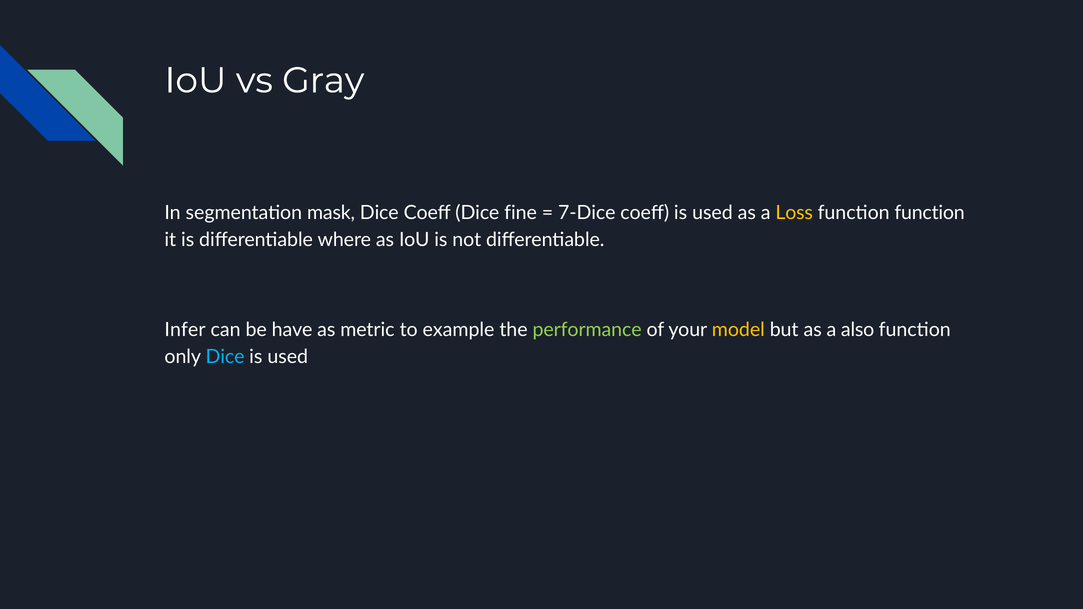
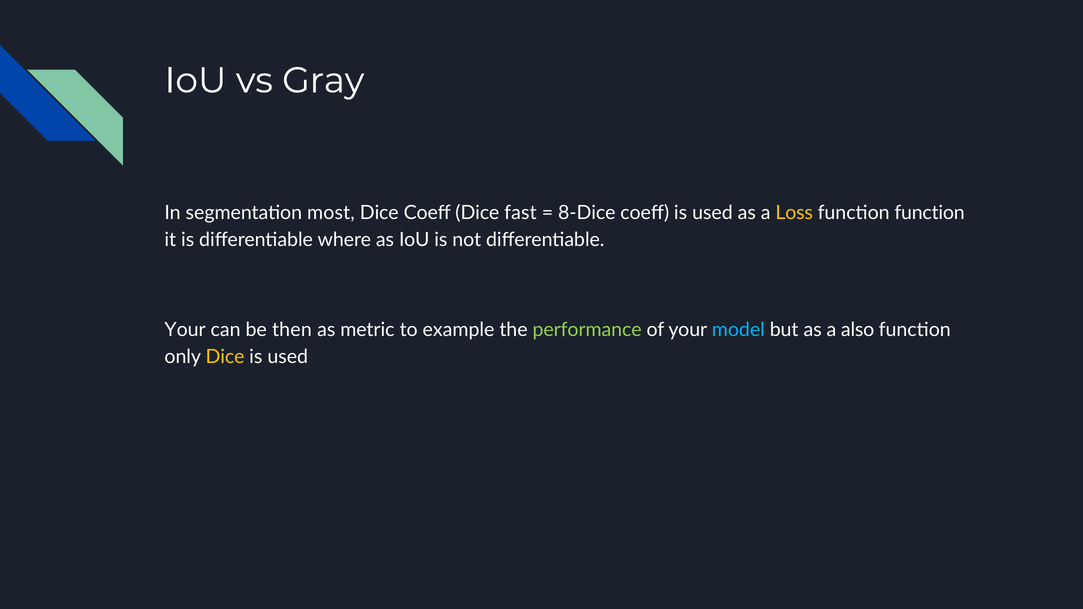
mask: mask -> most
fine: fine -> fast
7-Dice: 7-Dice -> 8-Dice
Infer at (185, 330): Infer -> Your
have: have -> then
model colour: yellow -> light blue
Dice at (225, 357) colour: light blue -> yellow
